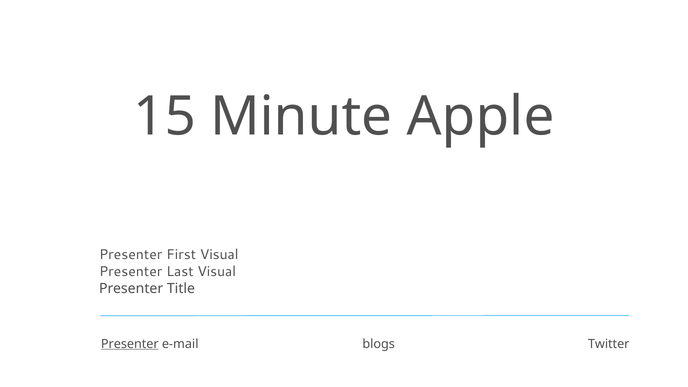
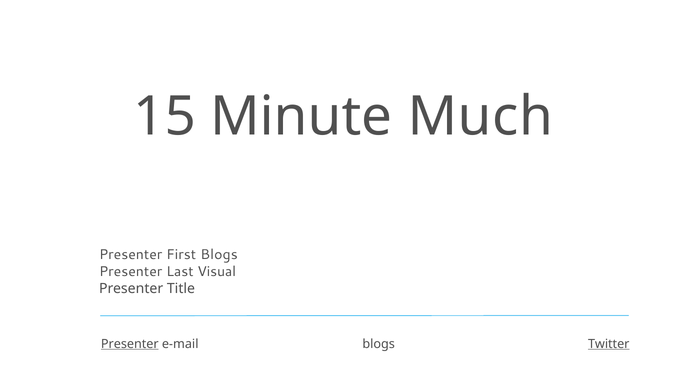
Apple: Apple -> Much
First Visual: Visual -> Blogs
Twitter underline: none -> present
